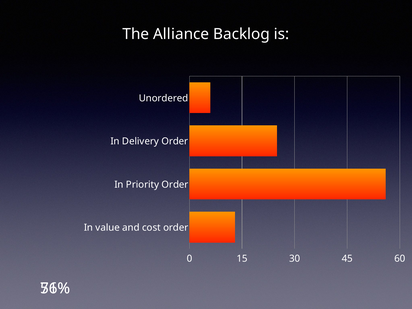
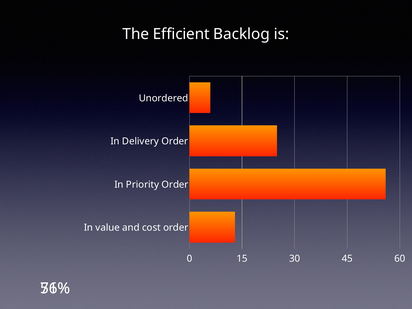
Alliance: Alliance -> Efficient
